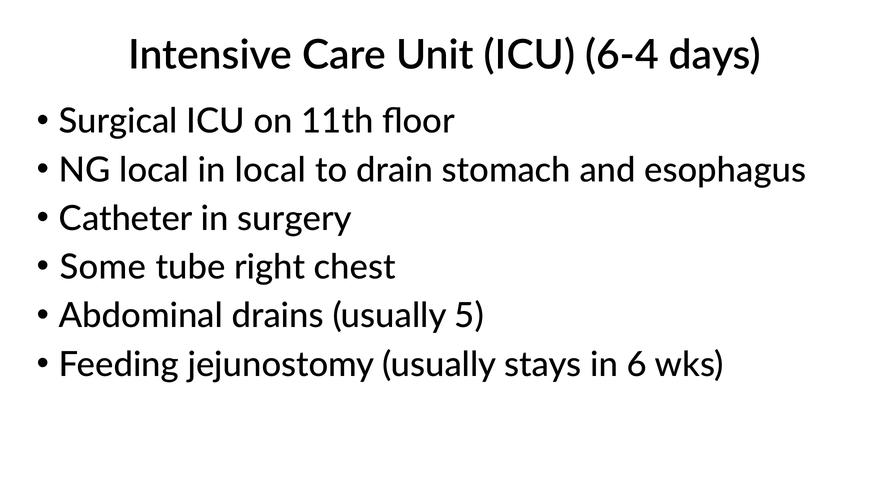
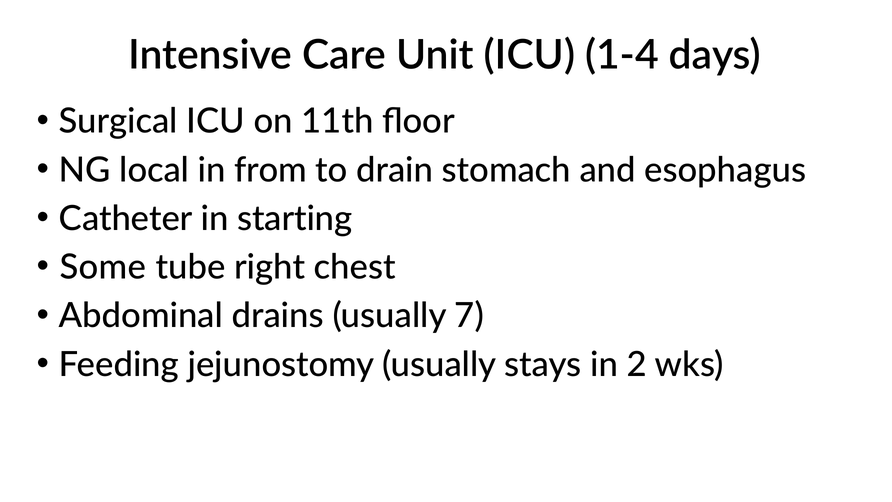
6-4: 6-4 -> 1-4
in local: local -> from
surgery: surgery -> starting
5: 5 -> 7
6: 6 -> 2
